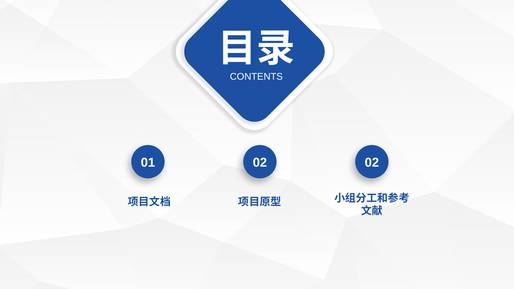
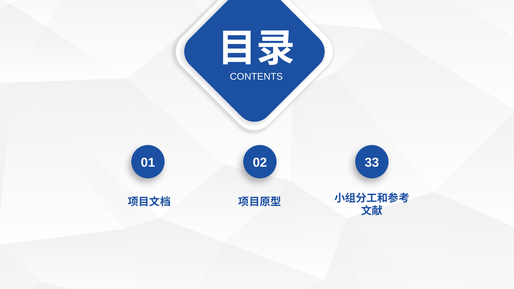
02 02: 02 -> 33
